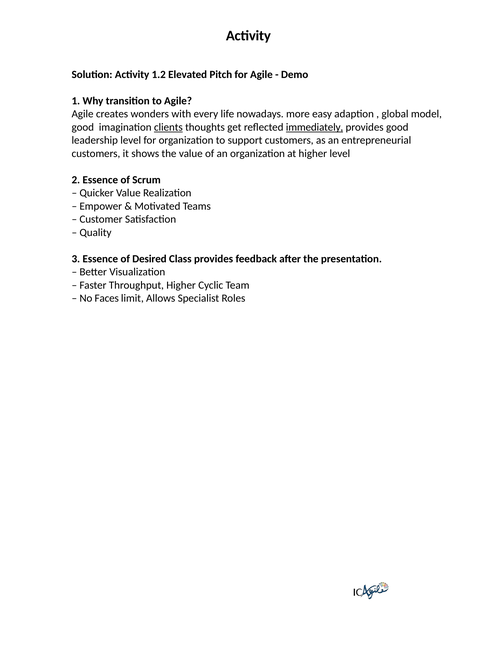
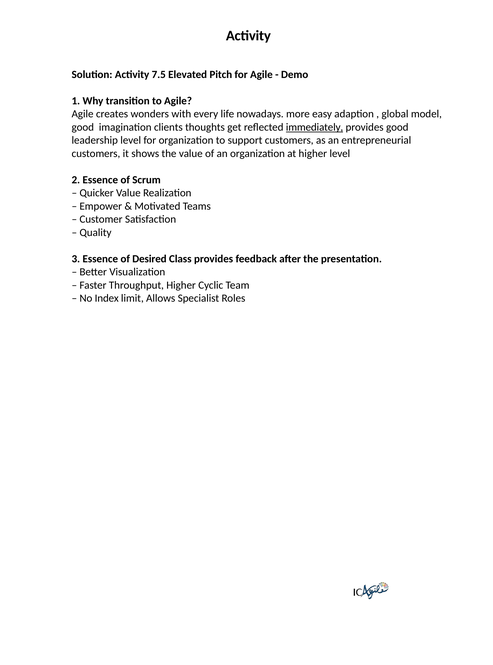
1.2: 1.2 -> 7.5
clients underline: present -> none
Faces: Faces -> Index
